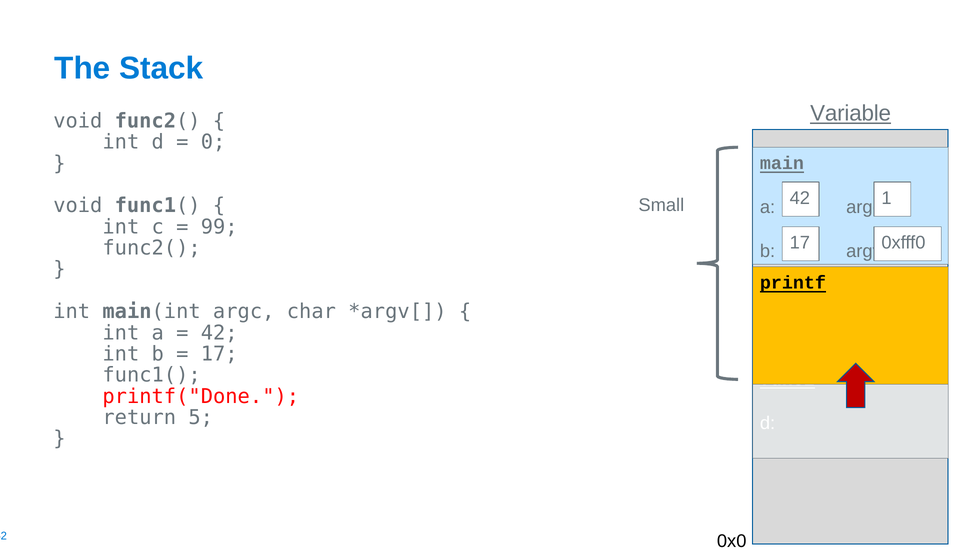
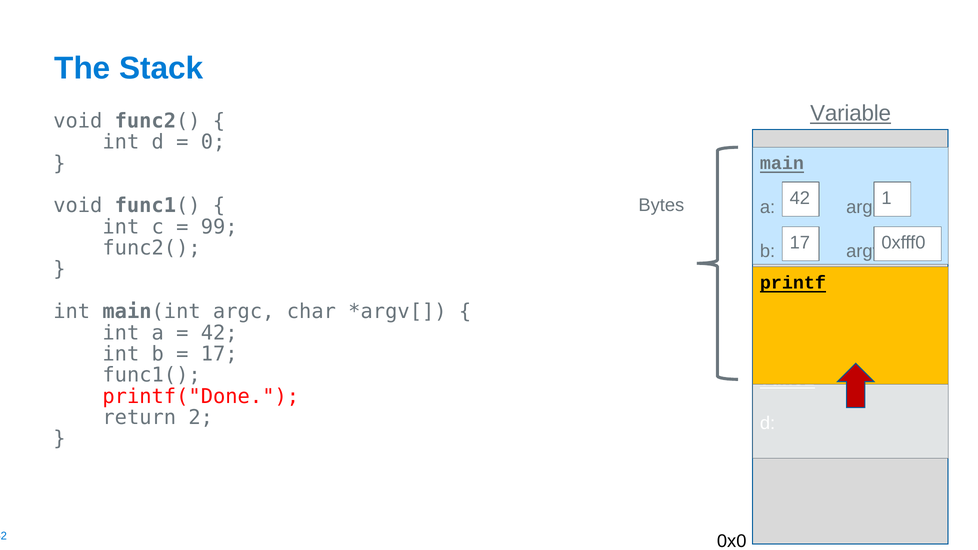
Small: Small -> Bytes
5: 5 -> 2
